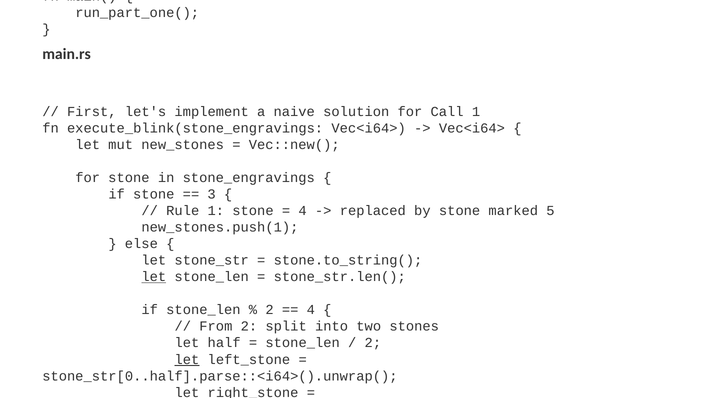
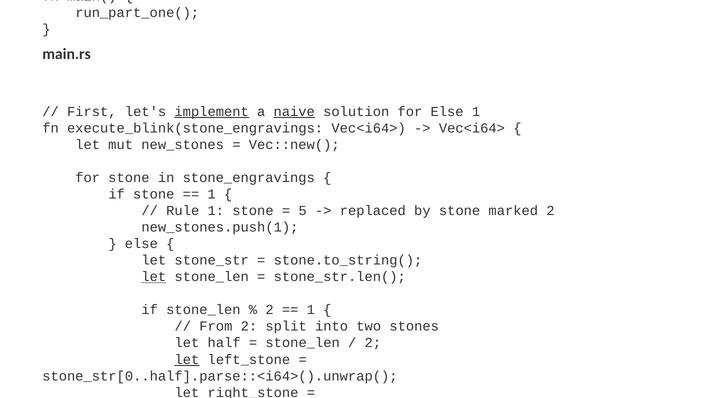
implement at (212, 112) underline: none -> present
naive underline: none -> present
for Call: Call -> Else
3 at (212, 194): 3 -> 1
4 at (303, 211): 4 -> 5
marked 5: 5 -> 2
4 at (311, 310): 4 -> 1
